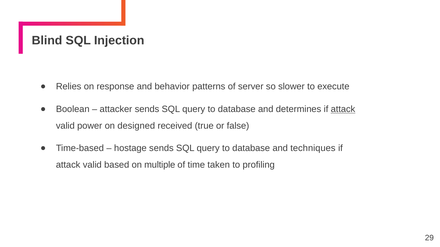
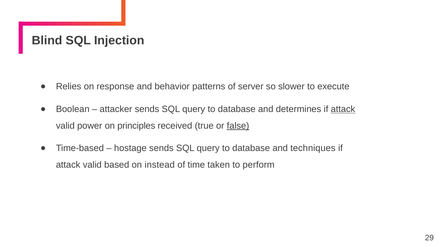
designed: designed -> principles
false underline: none -> present
multiple: multiple -> instead
profiling: profiling -> perform
